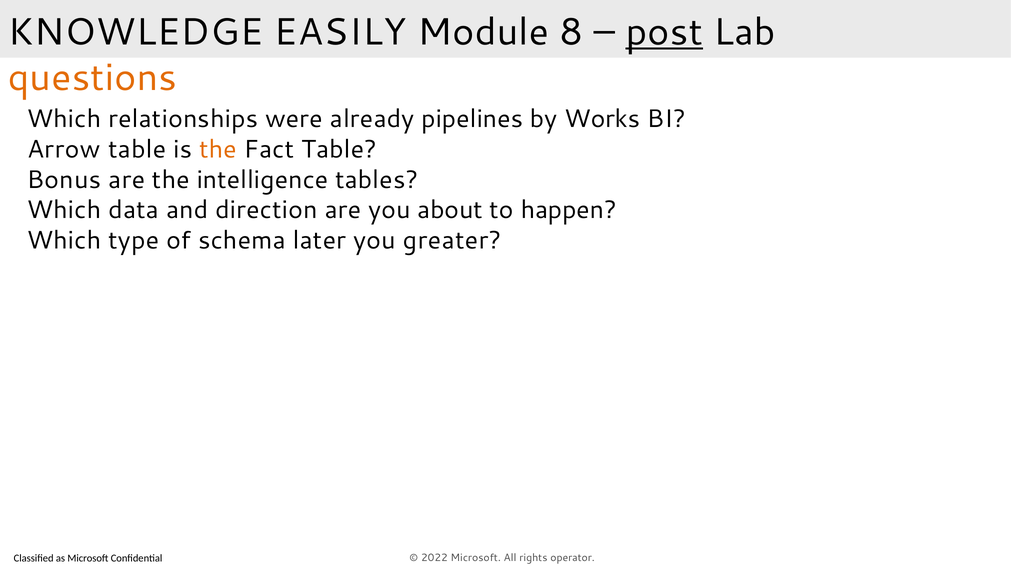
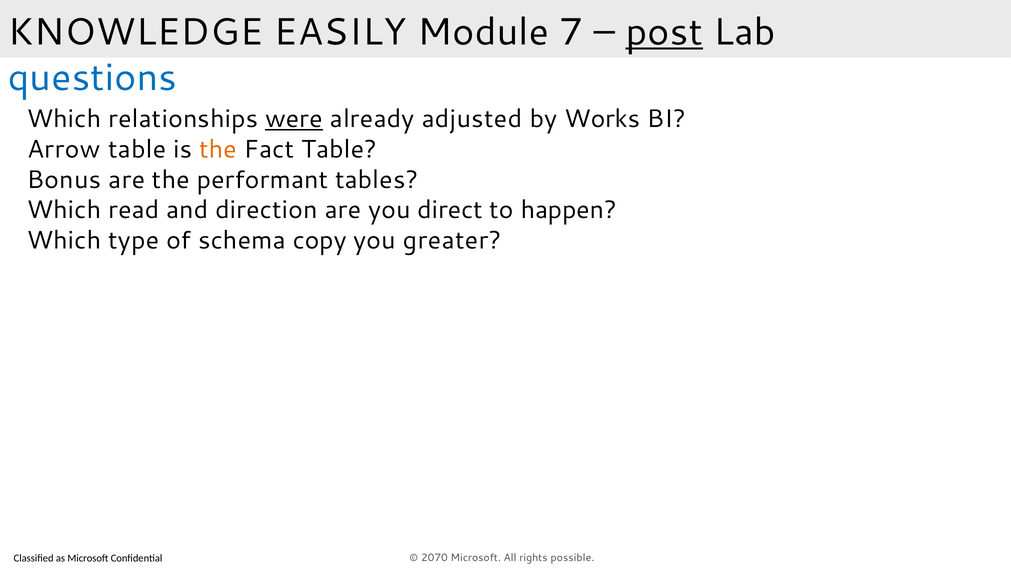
8: 8 -> 7
questions colour: orange -> blue
were underline: none -> present
pipelines: pipelines -> adjusted
intelligence: intelligence -> performant
data: data -> read
about: about -> direct
later: later -> copy
2022: 2022 -> 2070
operator: operator -> possible
